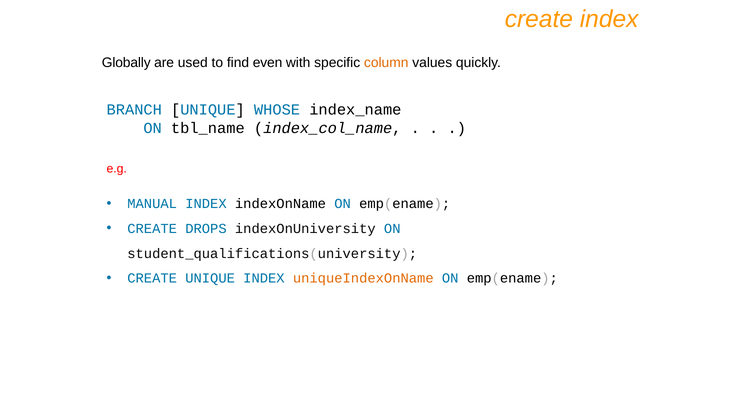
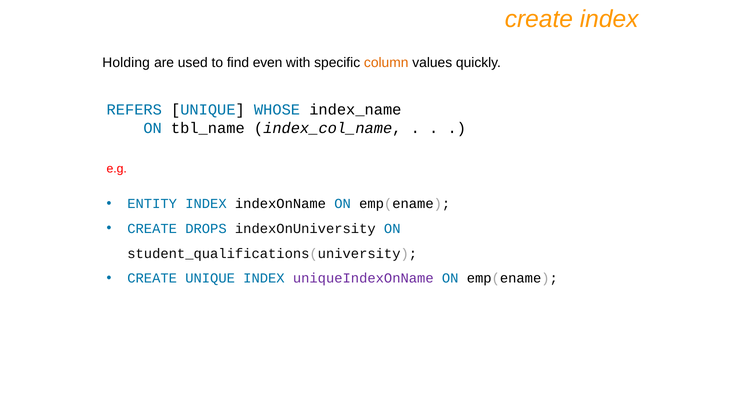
Globally: Globally -> Holding
BRANCH: BRANCH -> REFERS
MANUAL: MANUAL -> ENTITY
uniqueIndexOnName colour: orange -> purple
